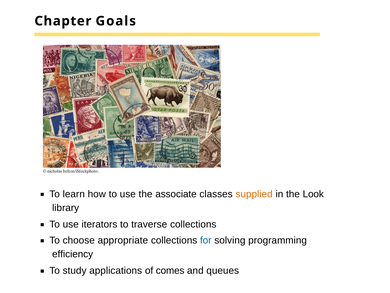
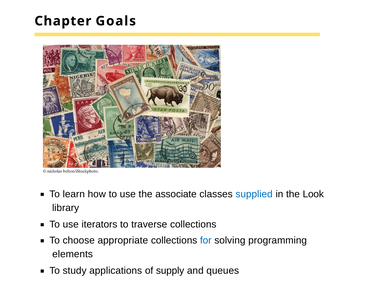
supplied colour: orange -> blue
efficiency: efficiency -> elements
comes: comes -> supply
